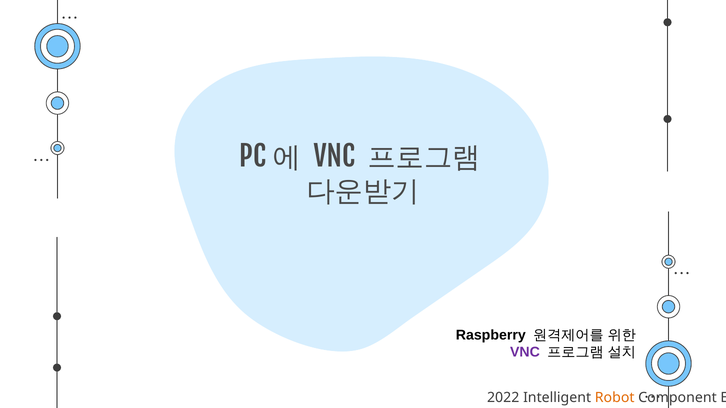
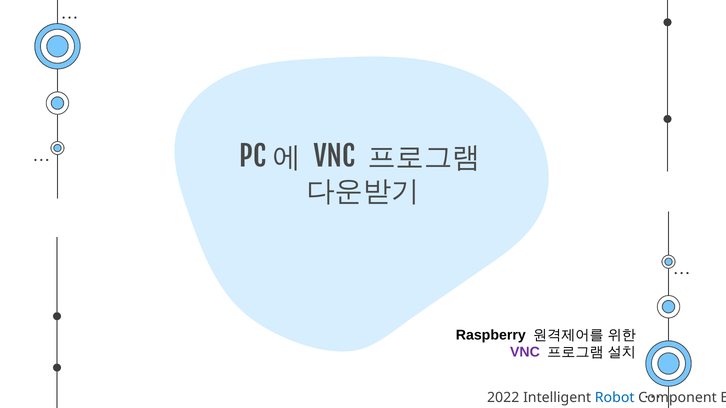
Robot colour: orange -> blue
